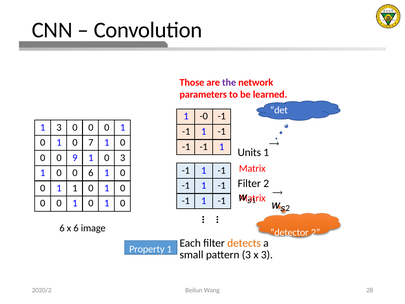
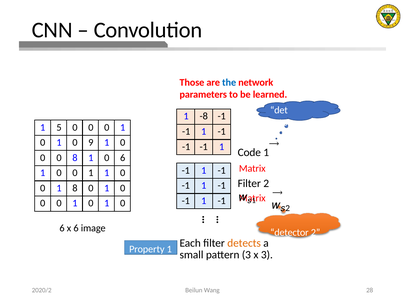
the colour: purple -> blue
-0: -0 -> -8
1 3: 3 -> 5
7: 7 -> 9
Units: Units -> Code
0 9: 9 -> 8
3 at (123, 158): 3 -> 6
6 at (91, 173): 6 -> 1
1 1: 1 -> 8
